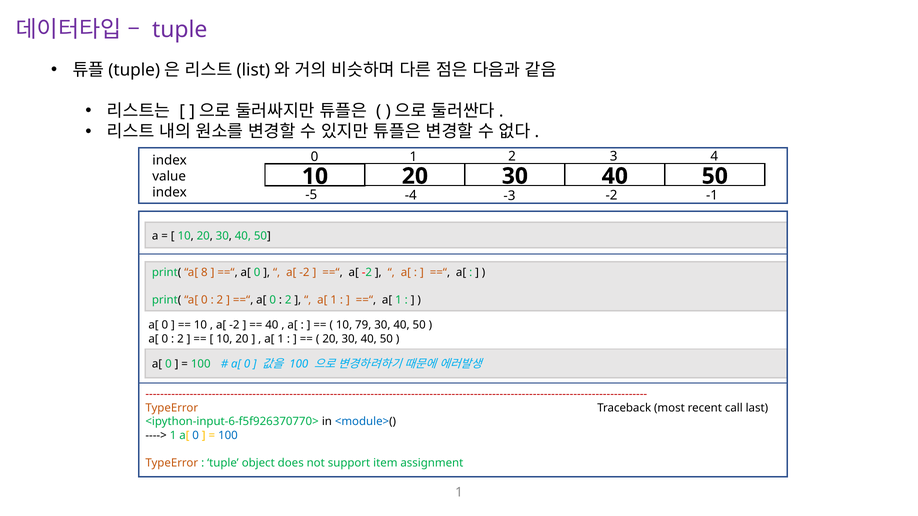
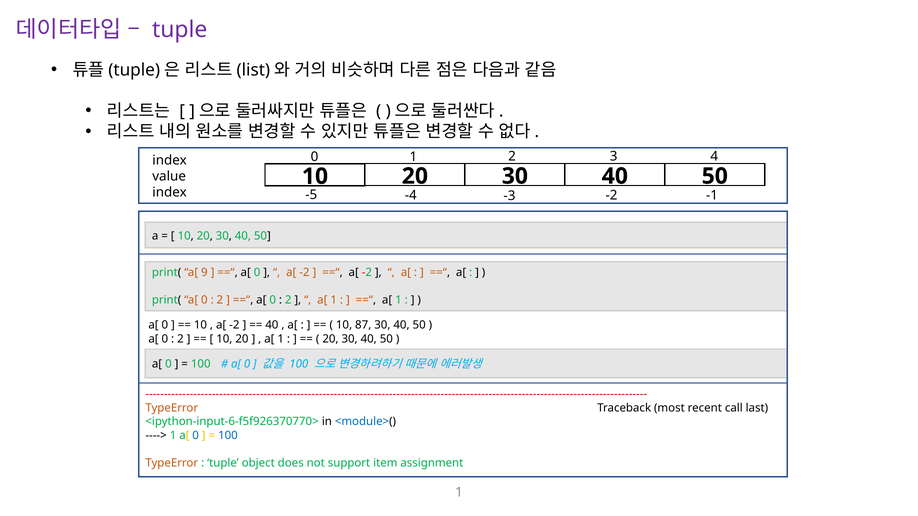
8: 8 -> 9
79: 79 -> 87
